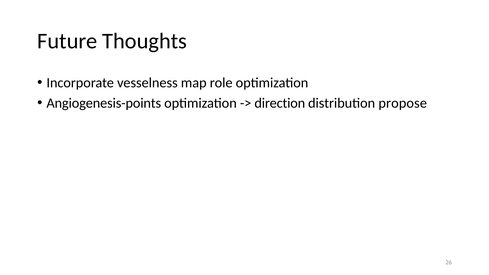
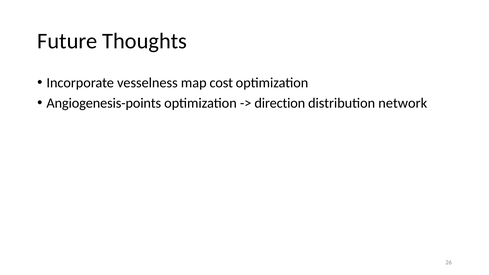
role: role -> cost
propose: propose -> network
